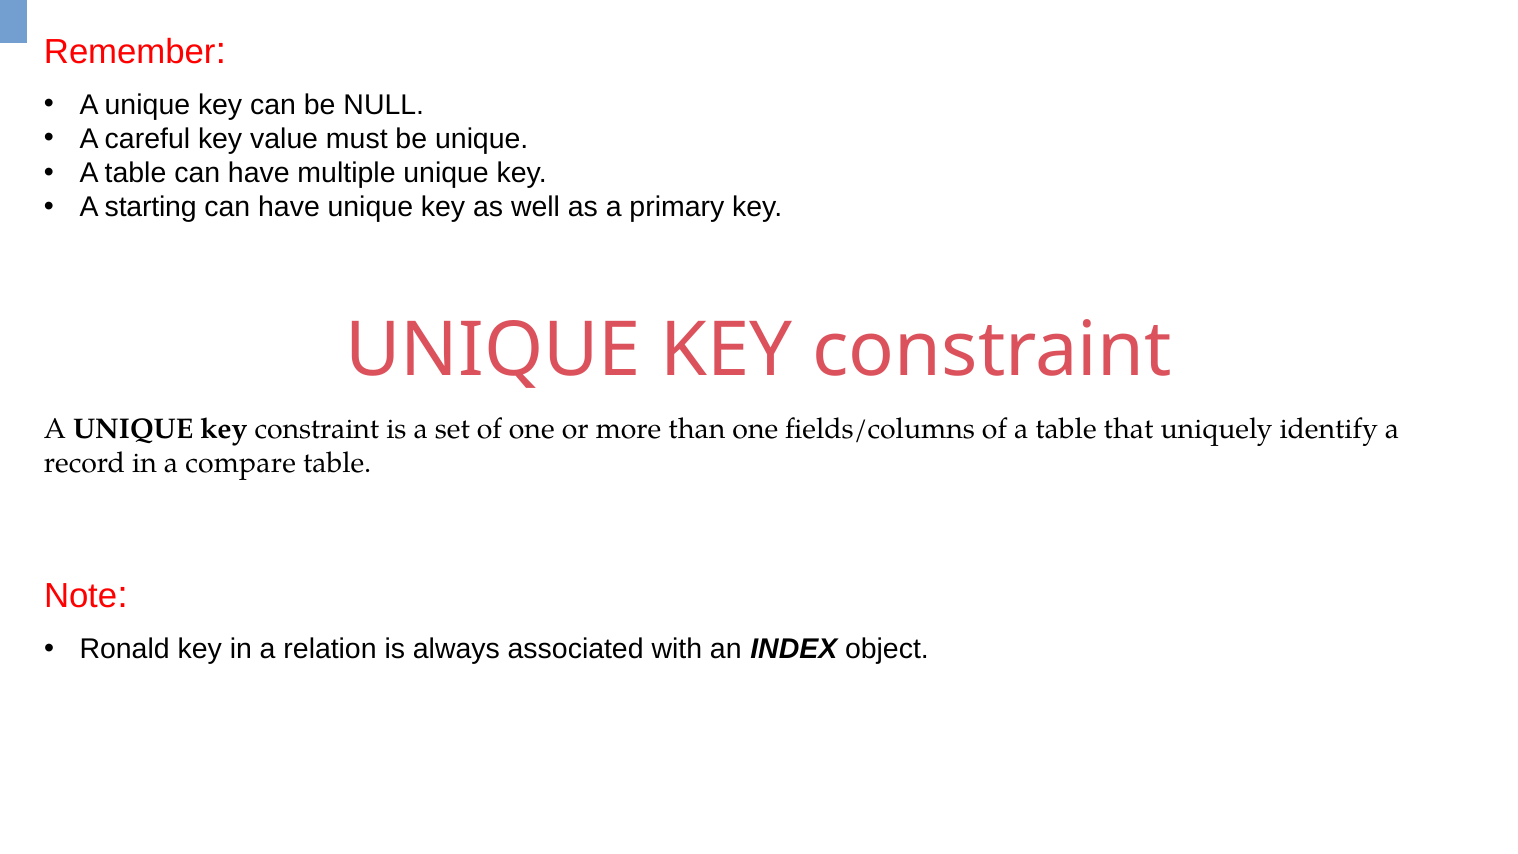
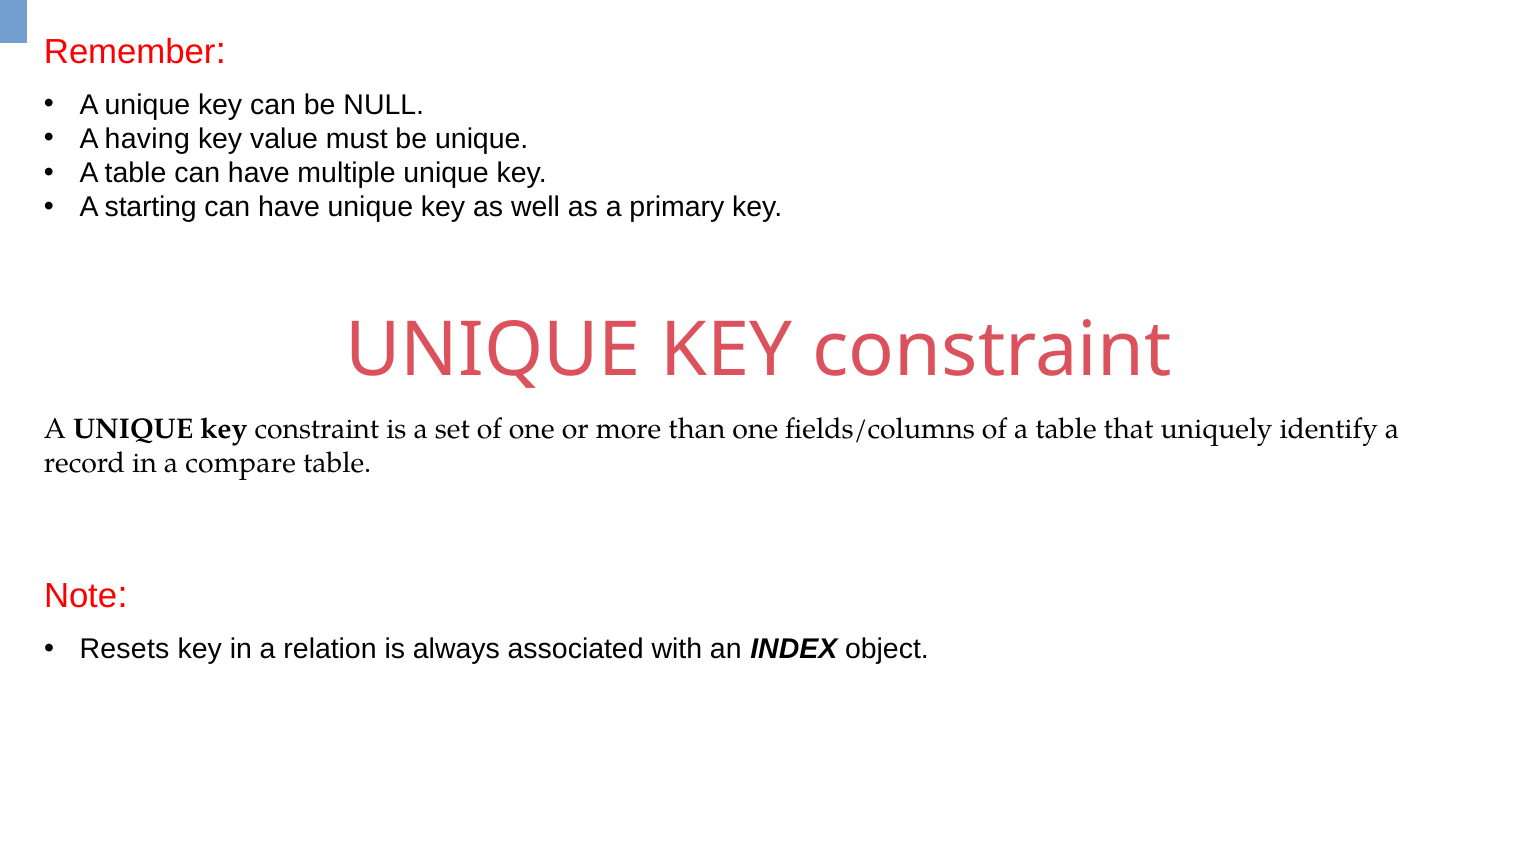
careful: careful -> having
Ronald: Ronald -> Resets
